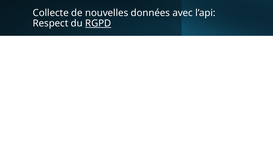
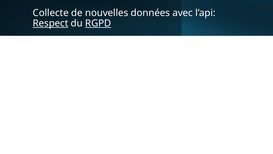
Respect underline: none -> present
